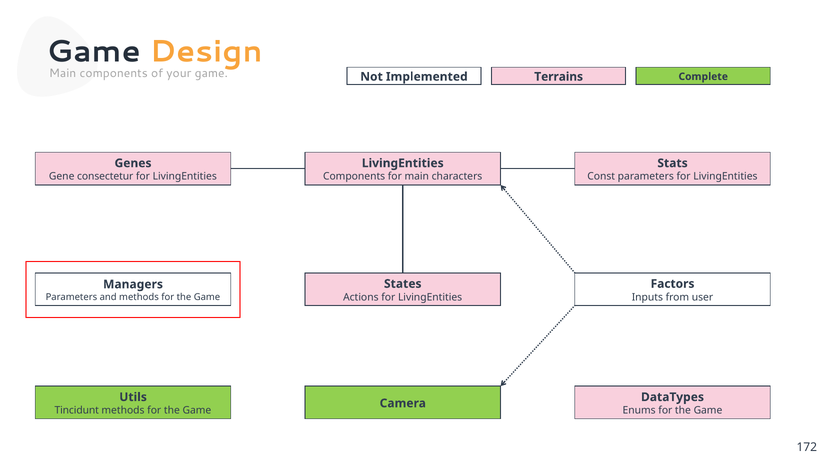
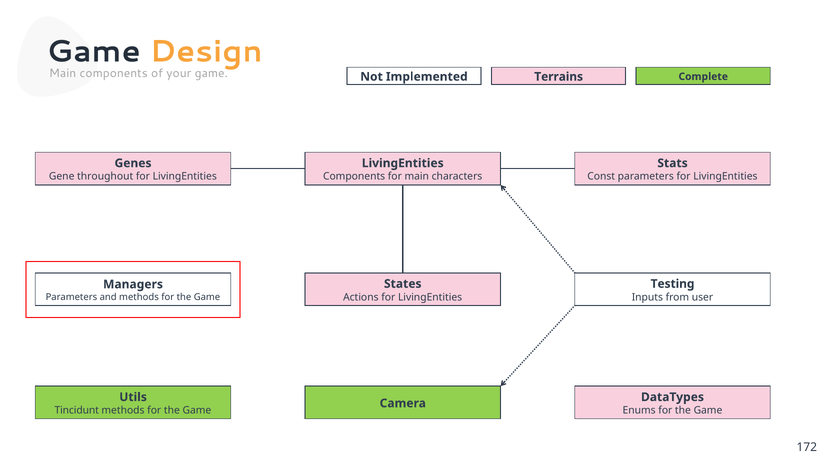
consectetur: consectetur -> throughout
Factors: Factors -> Testing
